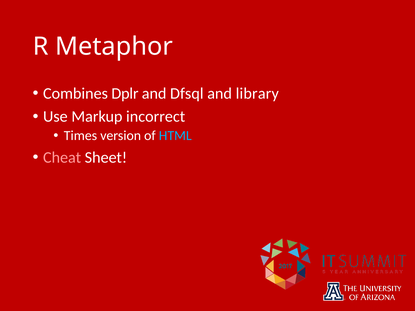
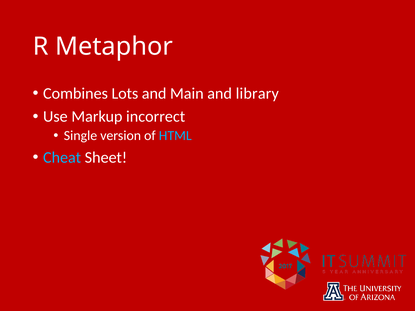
Dplr: Dplr -> Lots
Dfsql: Dfsql -> Main
Times: Times -> Single
Cheat colour: pink -> light blue
